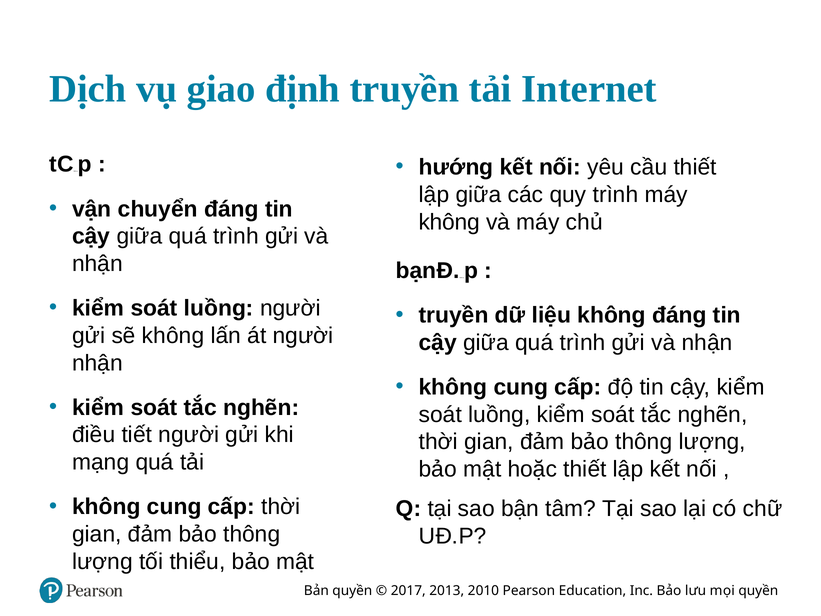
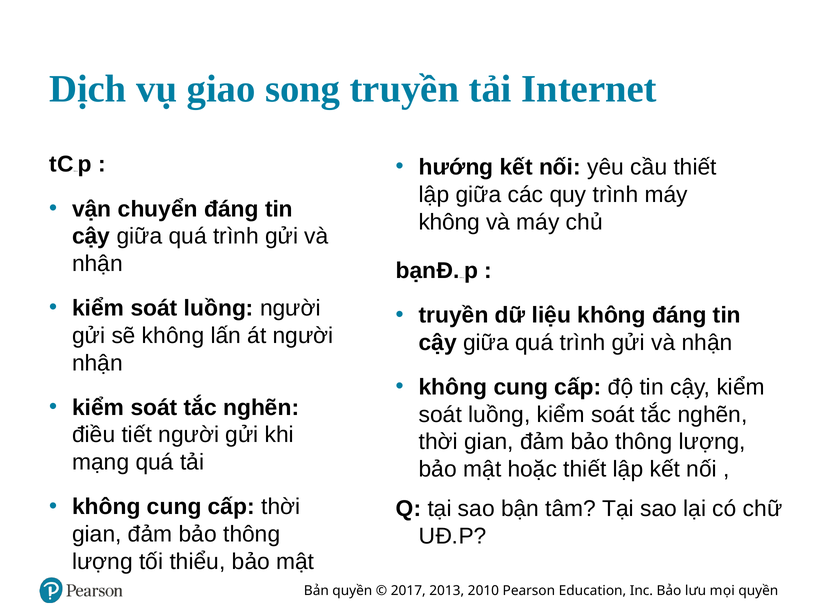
định: định -> song
